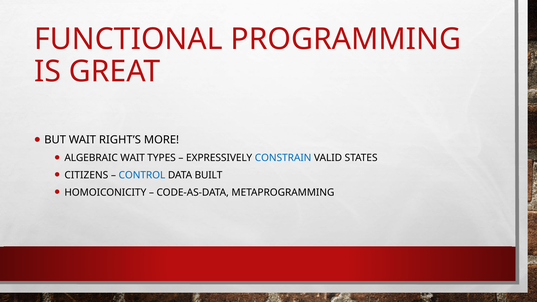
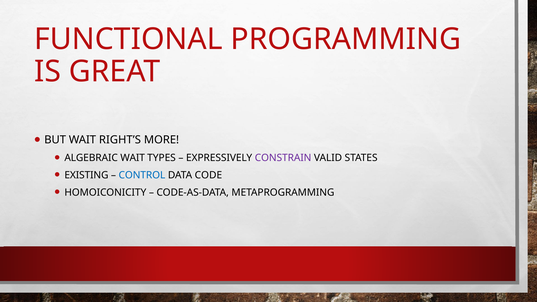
CONSTRAIN colour: blue -> purple
CITIZENS: CITIZENS -> EXISTING
BUILT: BUILT -> CODE
